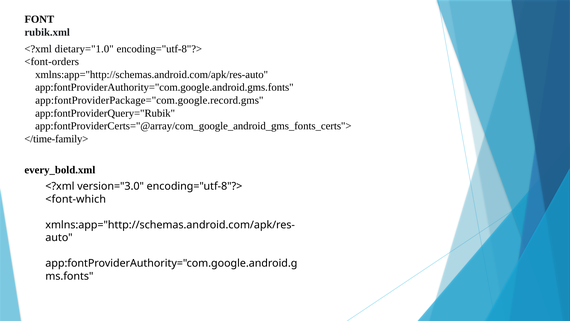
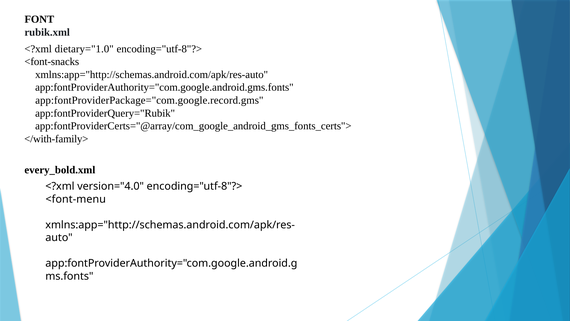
<font-orders: <font-orders -> <font-snacks
</time-family>: </time-family> -> </with-family>
version="3.0: version="3.0 -> version="4.0
<font-which: <font-which -> <font-menu
